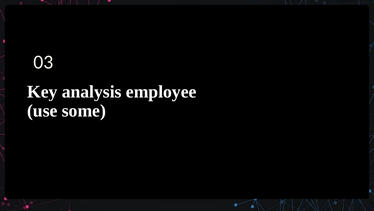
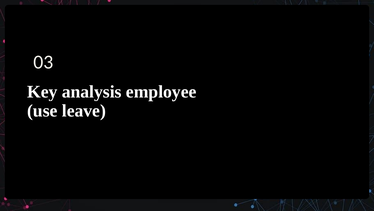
some: some -> leave
